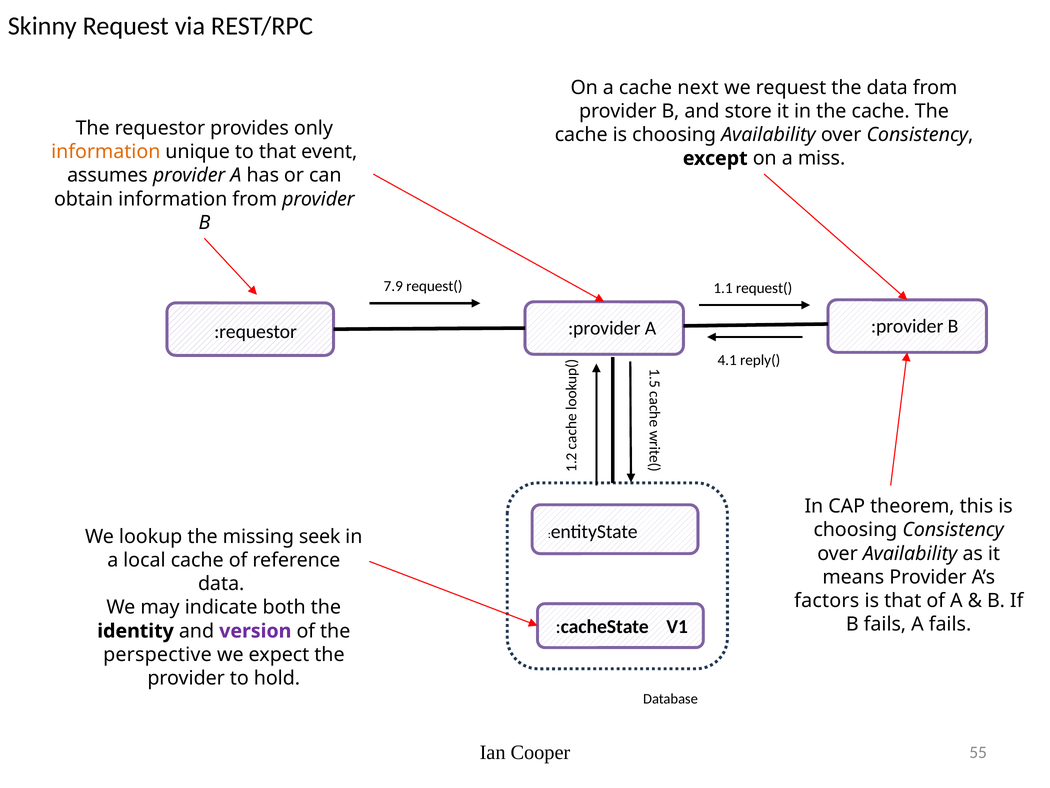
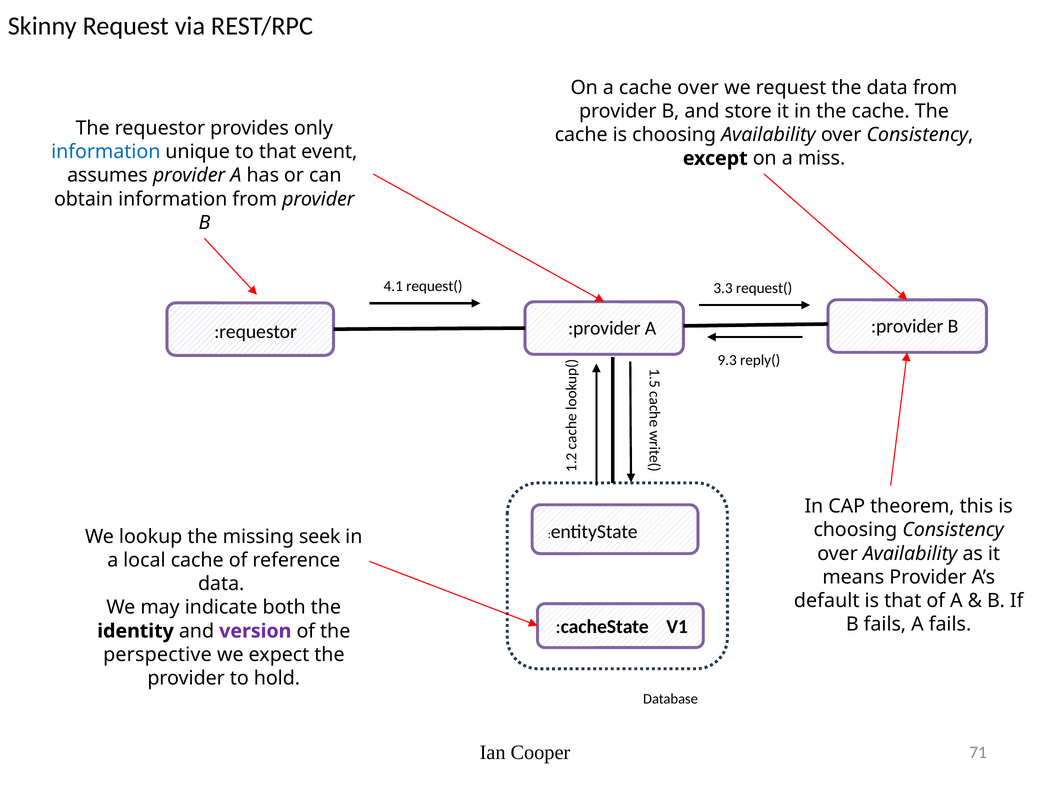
cache next: next -> over
information at (106, 152) colour: orange -> blue
7.9: 7.9 -> 4.1
1.1: 1.1 -> 3.3
4.1: 4.1 -> 9.3
factors: factors -> default
55: 55 -> 71
